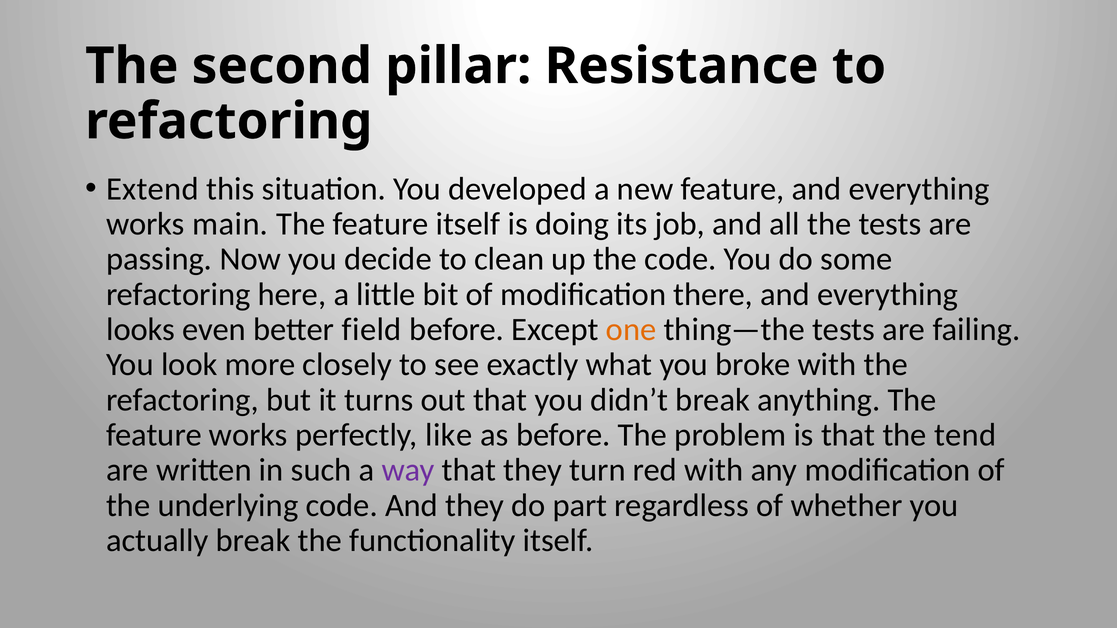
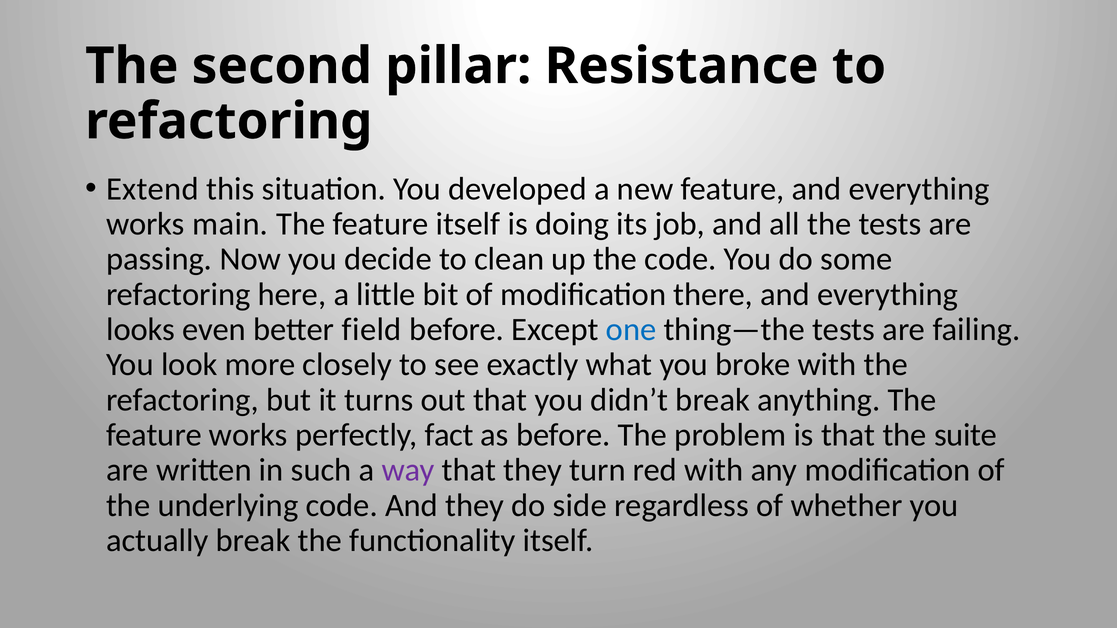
one colour: orange -> blue
like: like -> fact
tend: tend -> suite
part: part -> side
